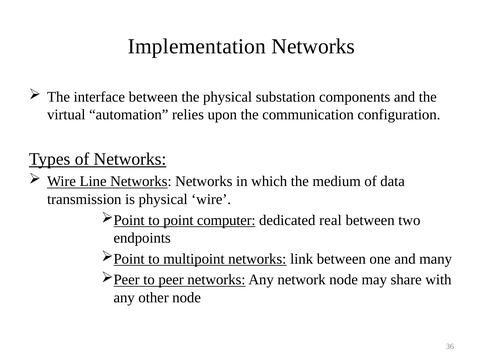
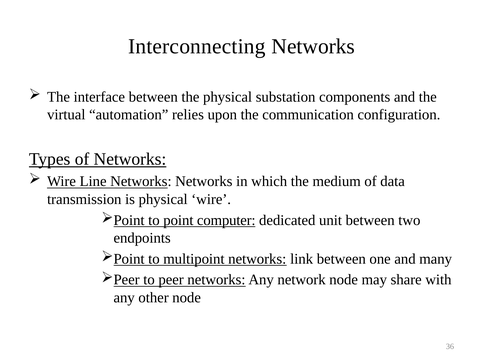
Implementation: Implementation -> Interconnecting
real: real -> unit
